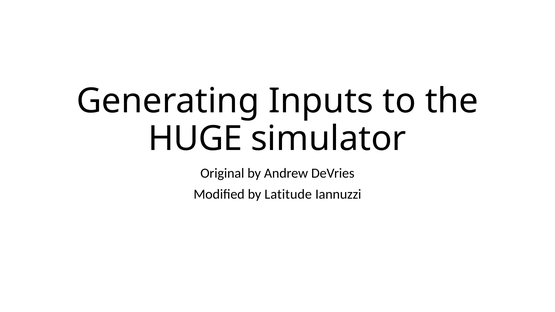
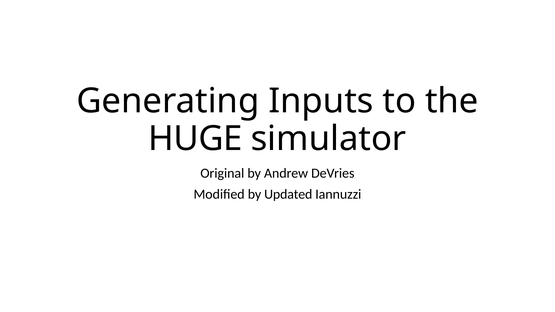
Latitude: Latitude -> Updated
